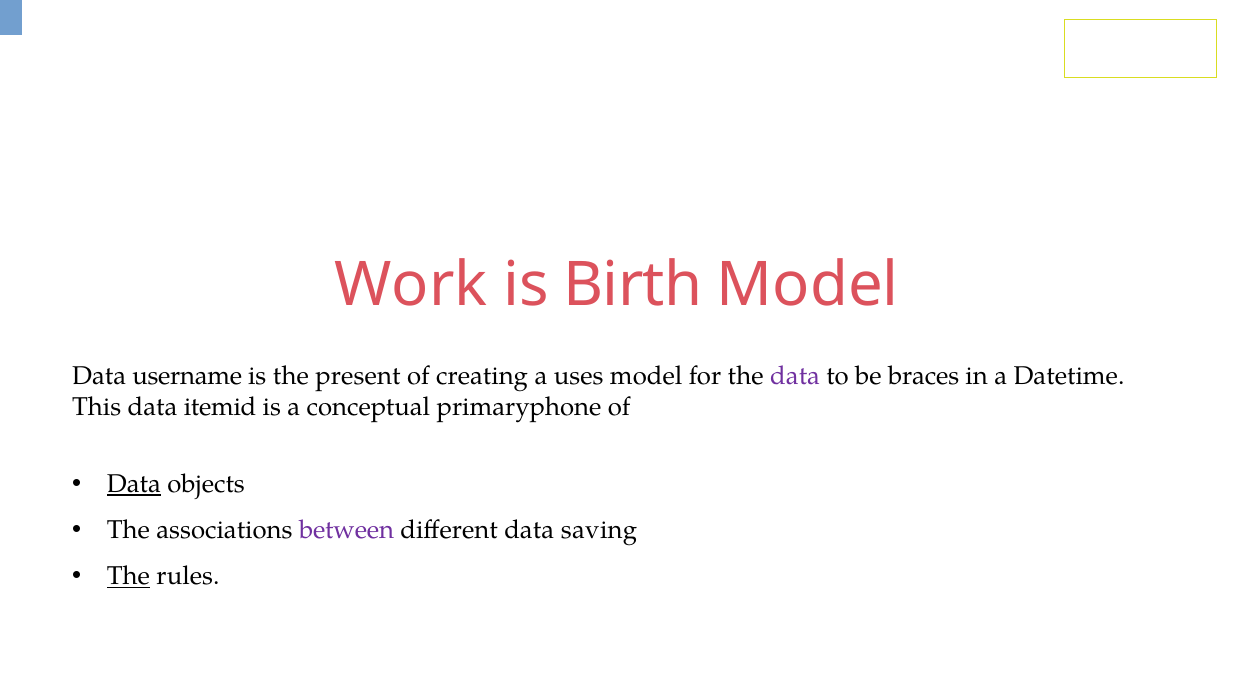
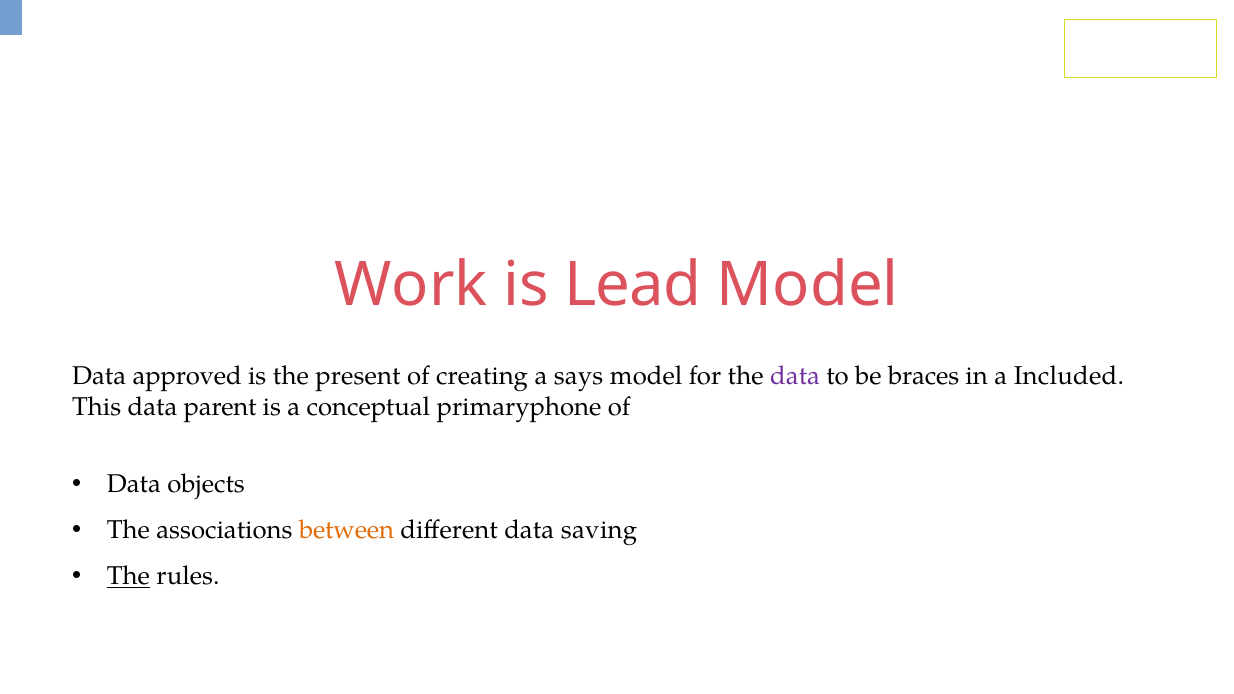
Birth: Birth -> Lead
username: username -> approved
uses: uses -> says
Datetime: Datetime -> Included
itemid: itemid -> parent
Data at (134, 484) underline: present -> none
between colour: purple -> orange
